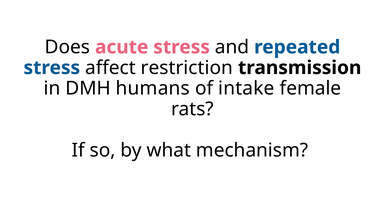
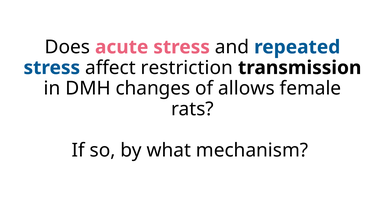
humans: humans -> changes
intake: intake -> allows
